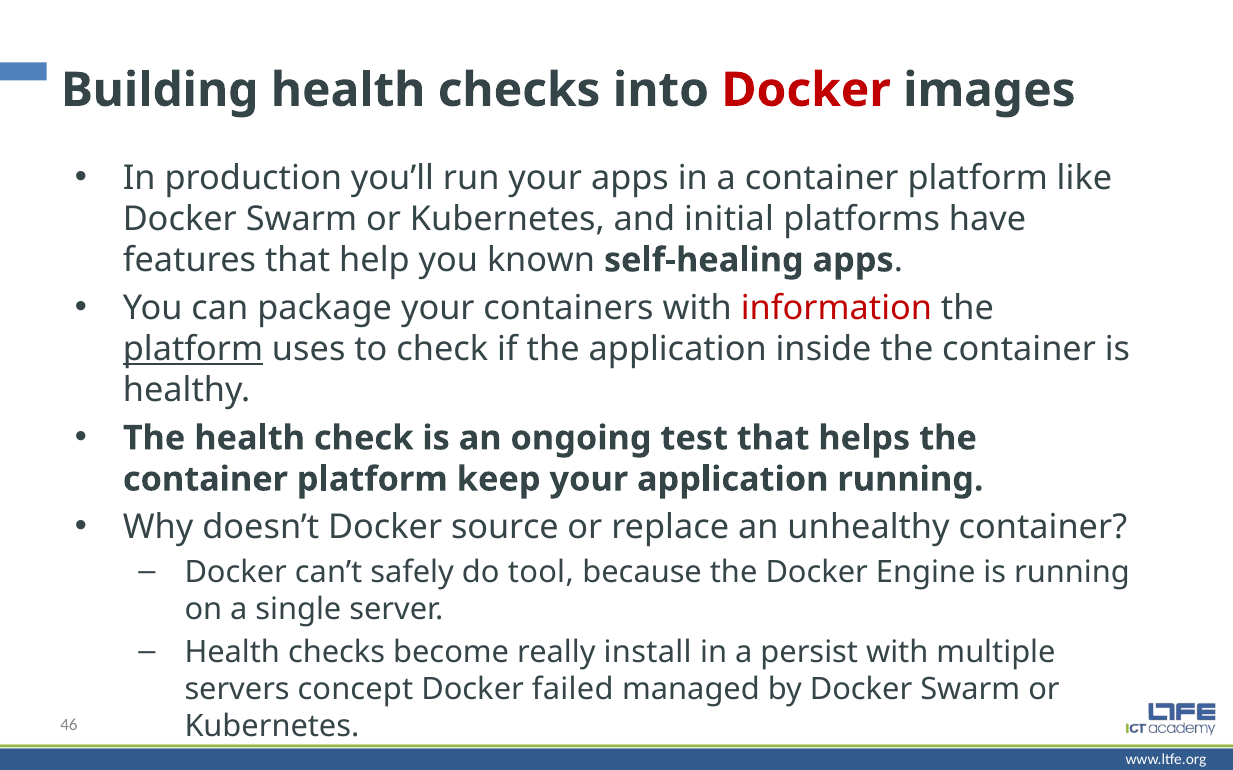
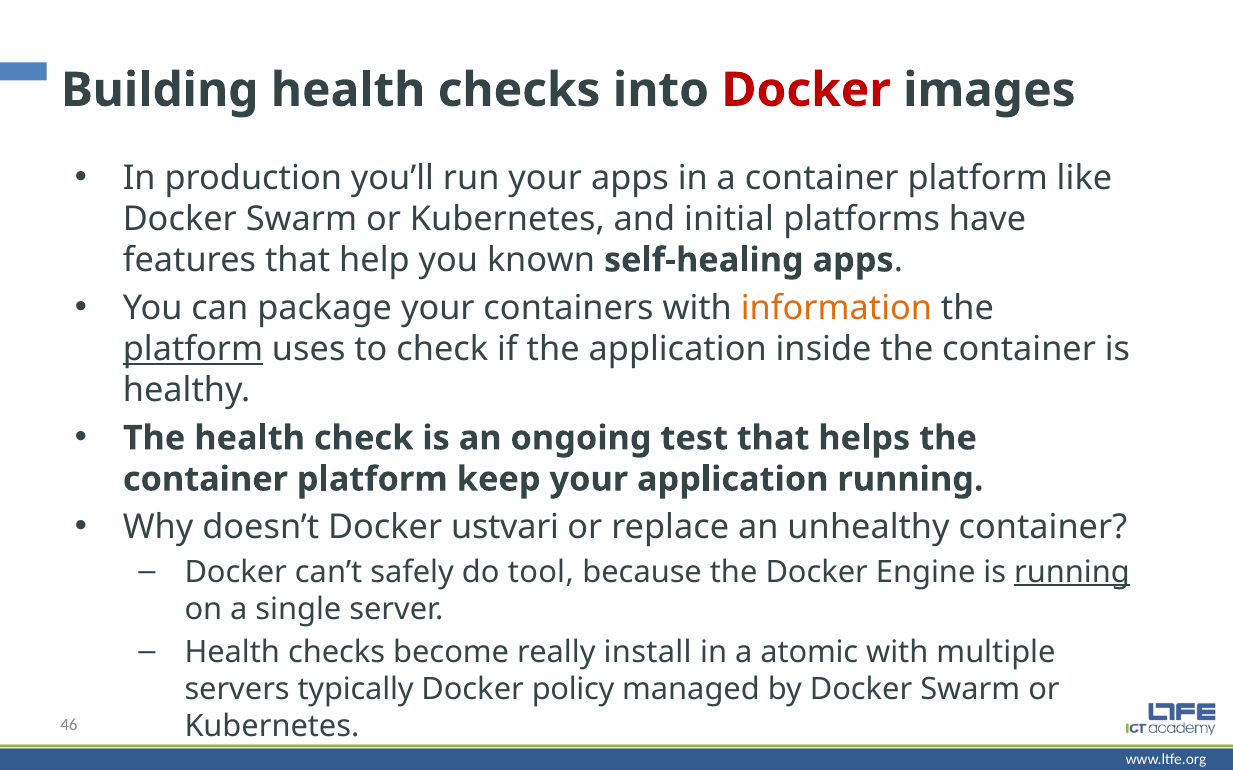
information colour: red -> orange
source: source -> ustvari
running at (1072, 573) underline: none -> present
persist: persist -> atomic
concept: concept -> typically
failed: failed -> policy
